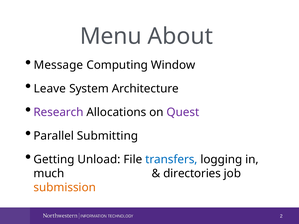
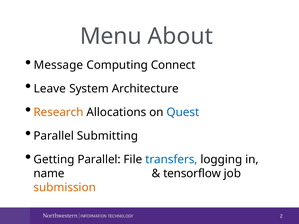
Window: Window -> Connect
Research colour: purple -> orange
Quest colour: purple -> blue
Getting Unload: Unload -> Parallel
much: much -> name
directories: directories -> tensorflow
